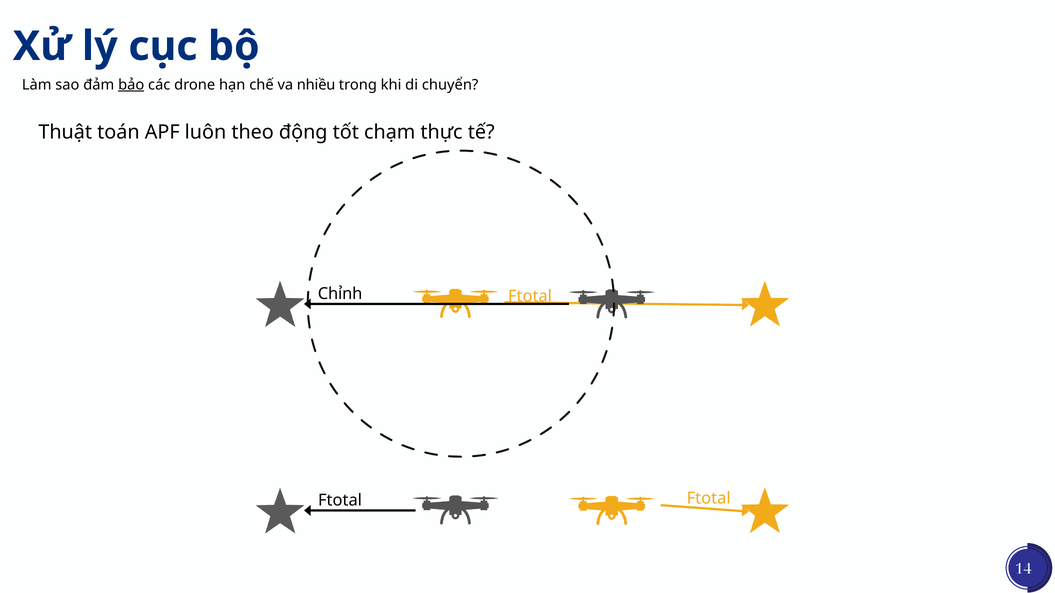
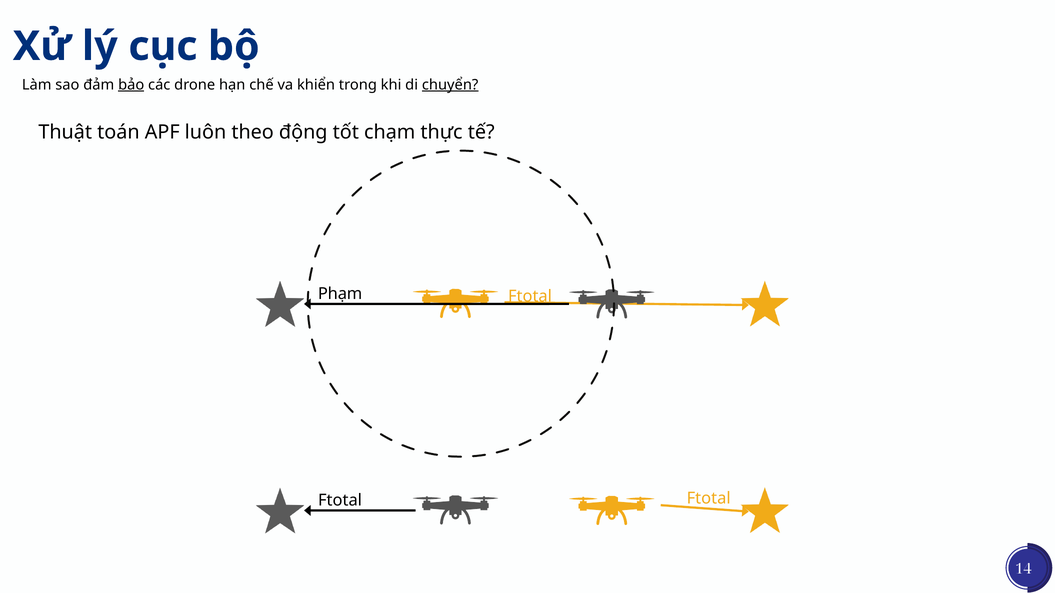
nhiều: nhiều -> khiển
chuyển underline: none -> present
Chỉnh: Chỉnh -> Phạm
